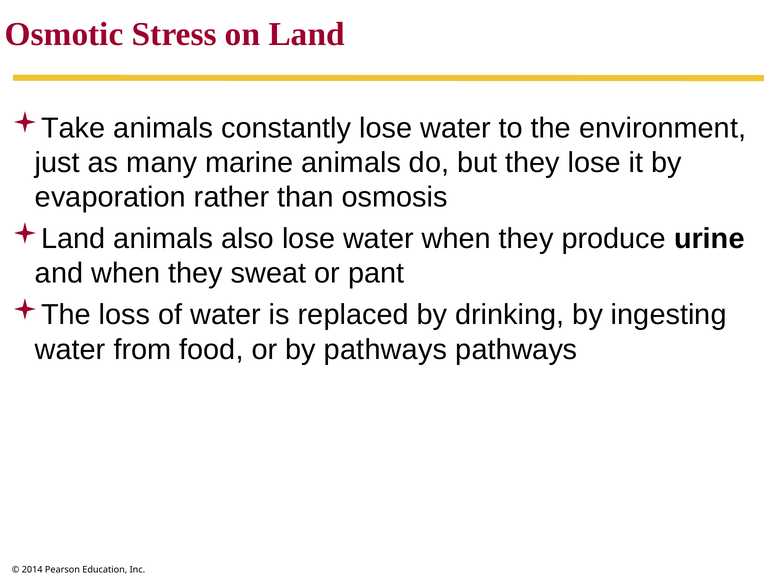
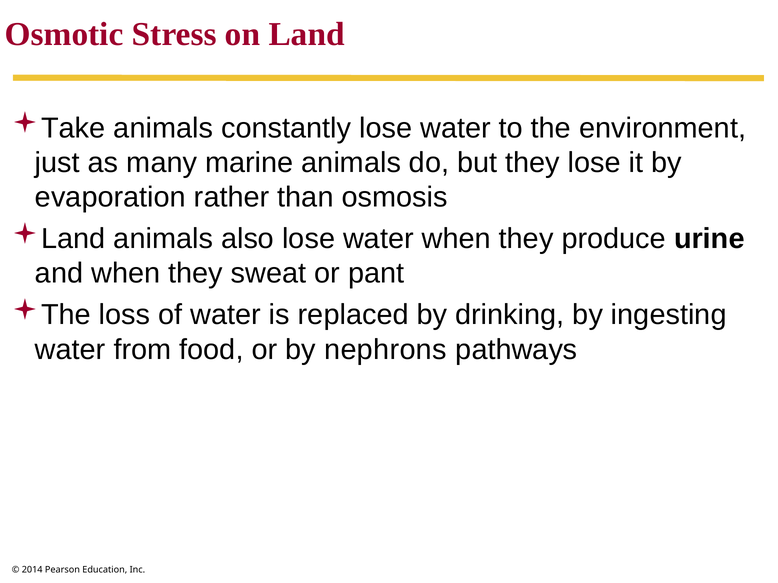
by pathways: pathways -> nephrons
